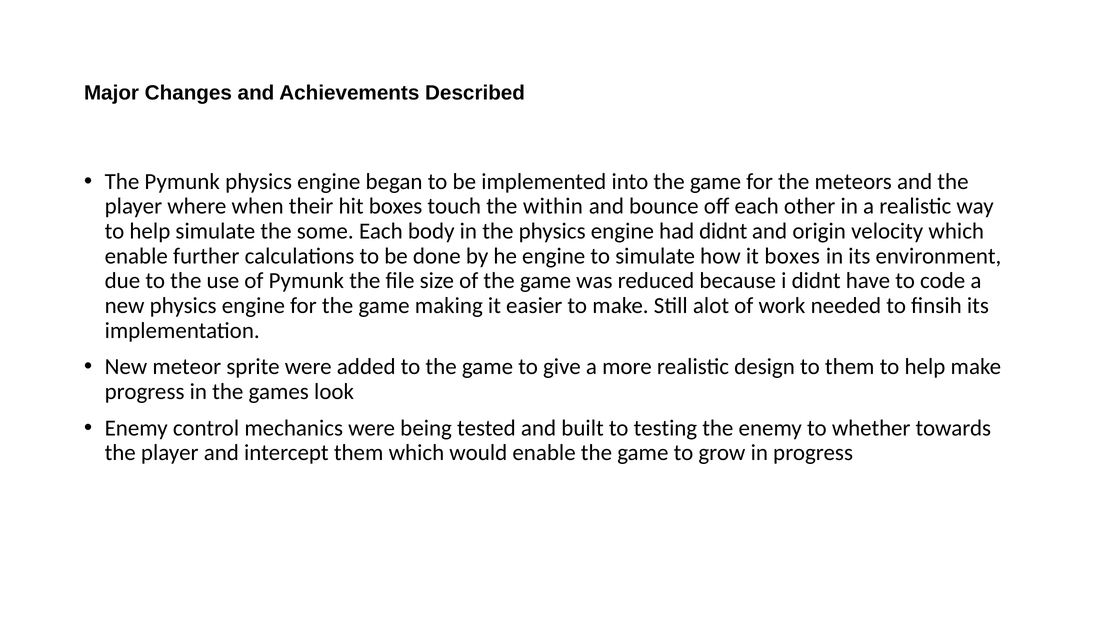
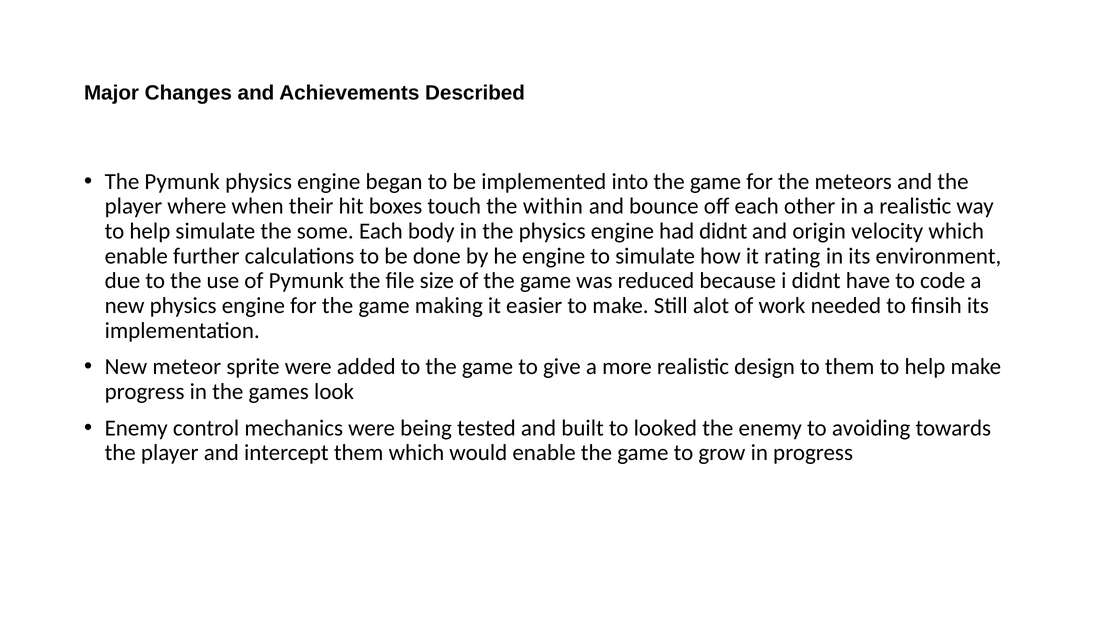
it boxes: boxes -> rating
testing: testing -> looked
whether: whether -> avoiding
